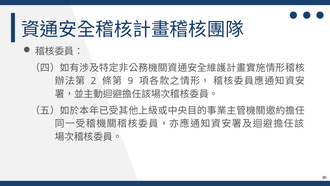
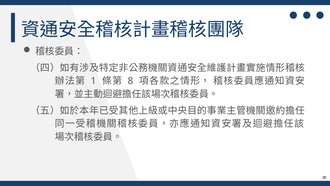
2: 2 -> 1
9: 9 -> 8
